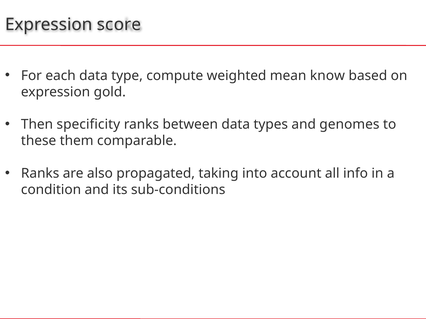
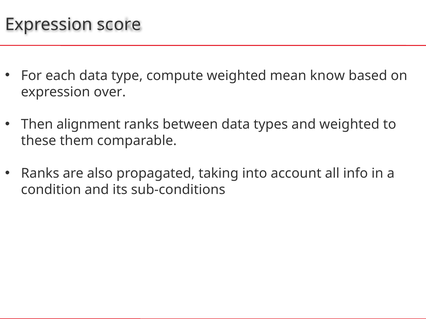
gold: gold -> over
specificity: specificity -> alignment
and genomes: genomes -> weighted
